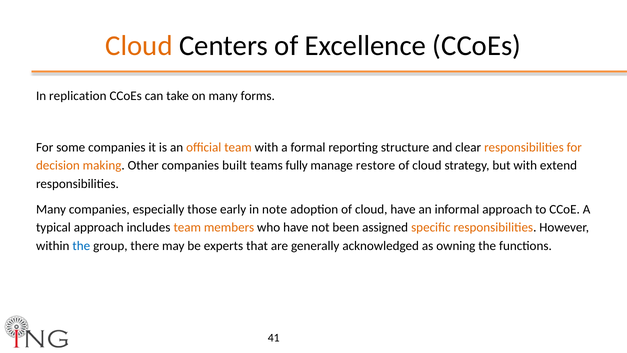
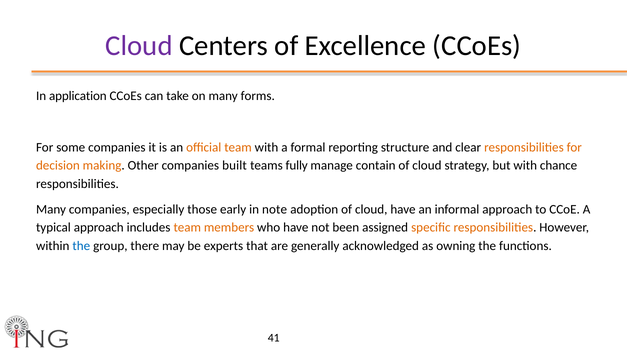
Cloud at (139, 46) colour: orange -> purple
replication: replication -> application
restore: restore -> contain
extend: extend -> chance
